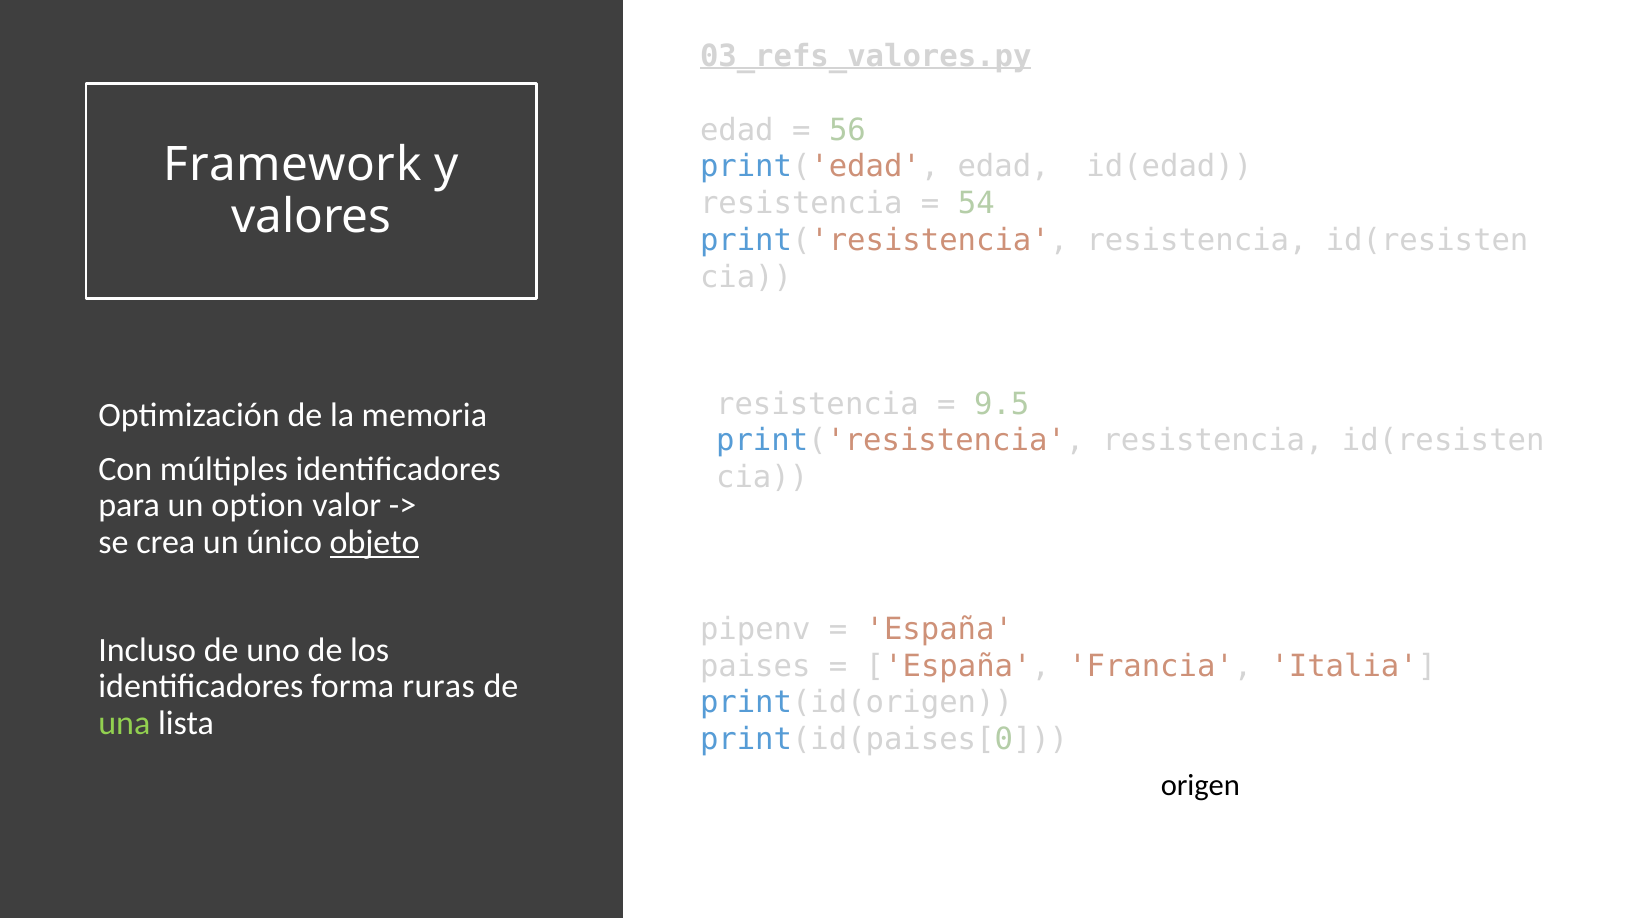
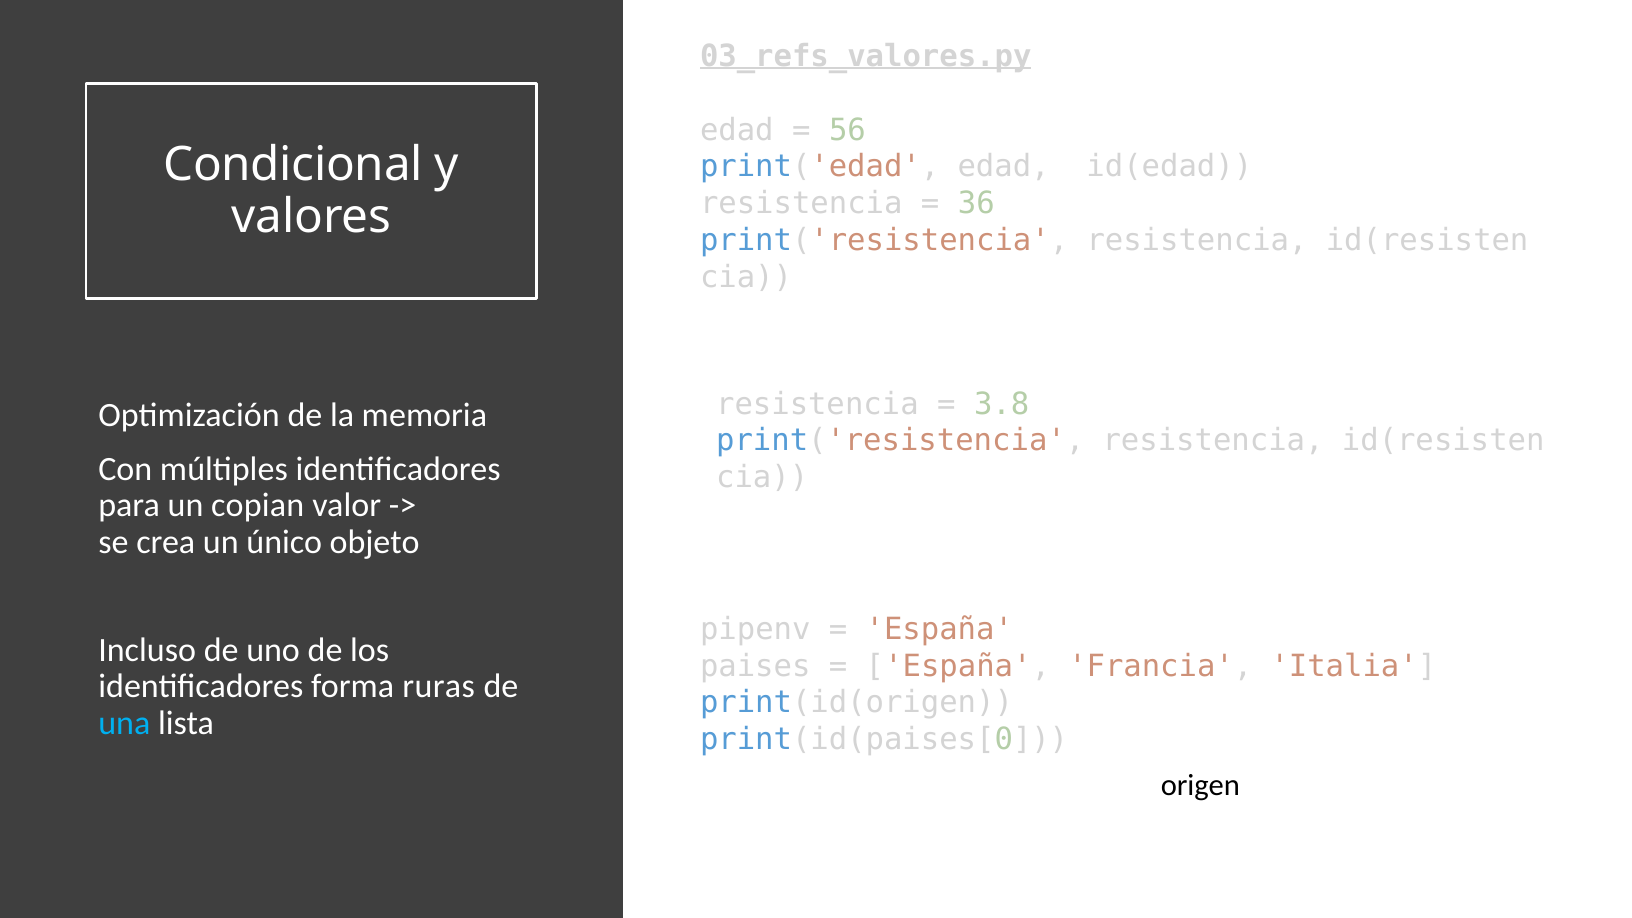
Framework: Framework -> Condicional
54: 54 -> 36
9.5: 9.5 -> 3.8
option: option -> copian
objeto underline: present -> none
una colour: light green -> light blue
